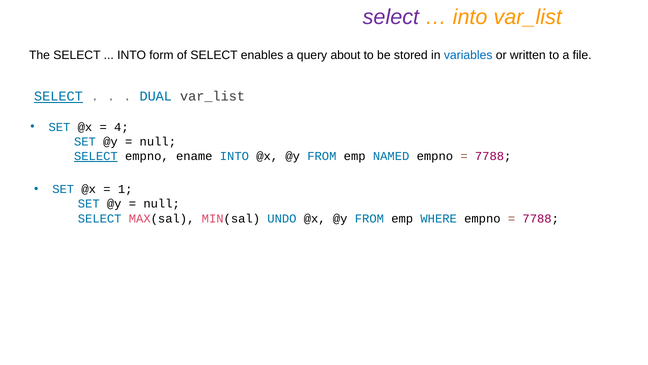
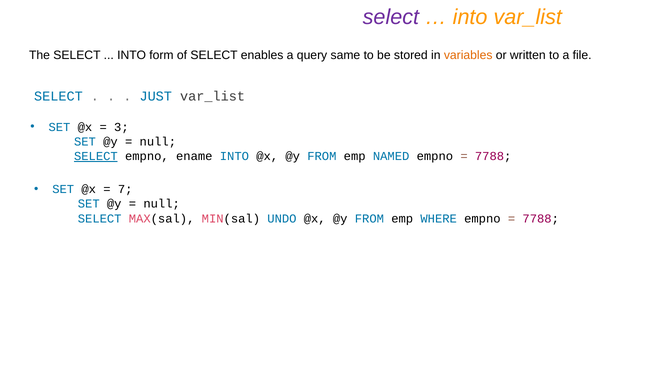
about: about -> same
variables colour: blue -> orange
SELECT at (58, 96) underline: present -> none
DUAL: DUAL -> JUST
4: 4 -> 3
1: 1 -> 7
